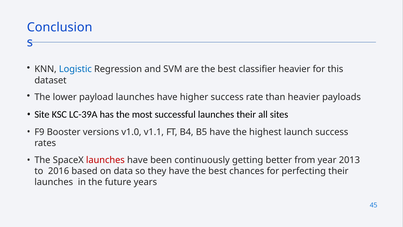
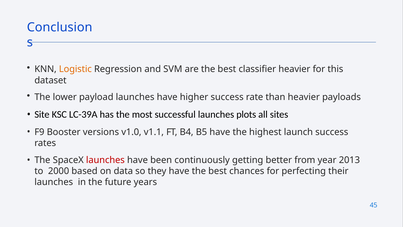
Logistic colour: blue -> orange
launches their: their -> plots
2016: 2016 -> 2000
